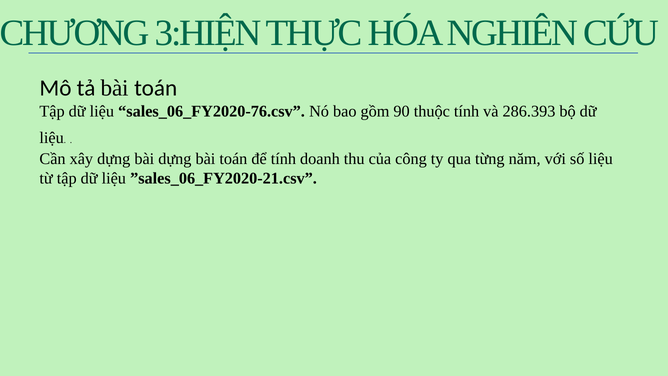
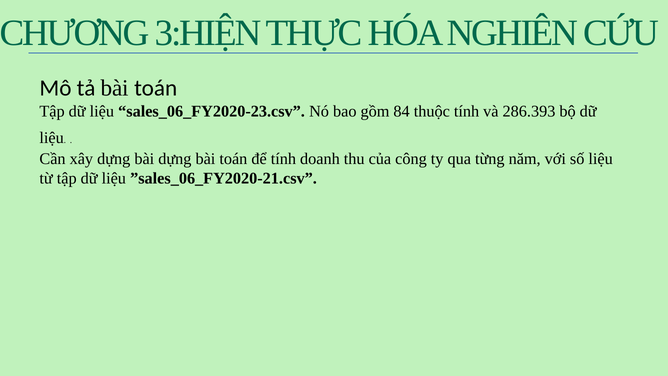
sales_06_FY2020-76.csv: sales_06_FY2020-76.csv -> sales_06_FY2020-23.csv
90: 90 -> 84
